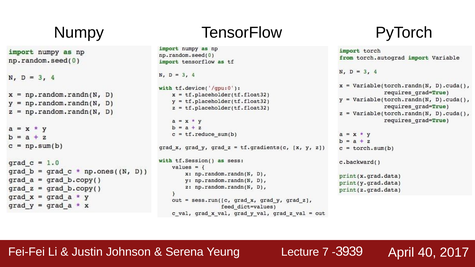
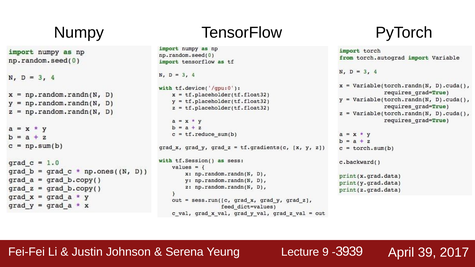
7: 7 -> 9
40: 40 -> 39
